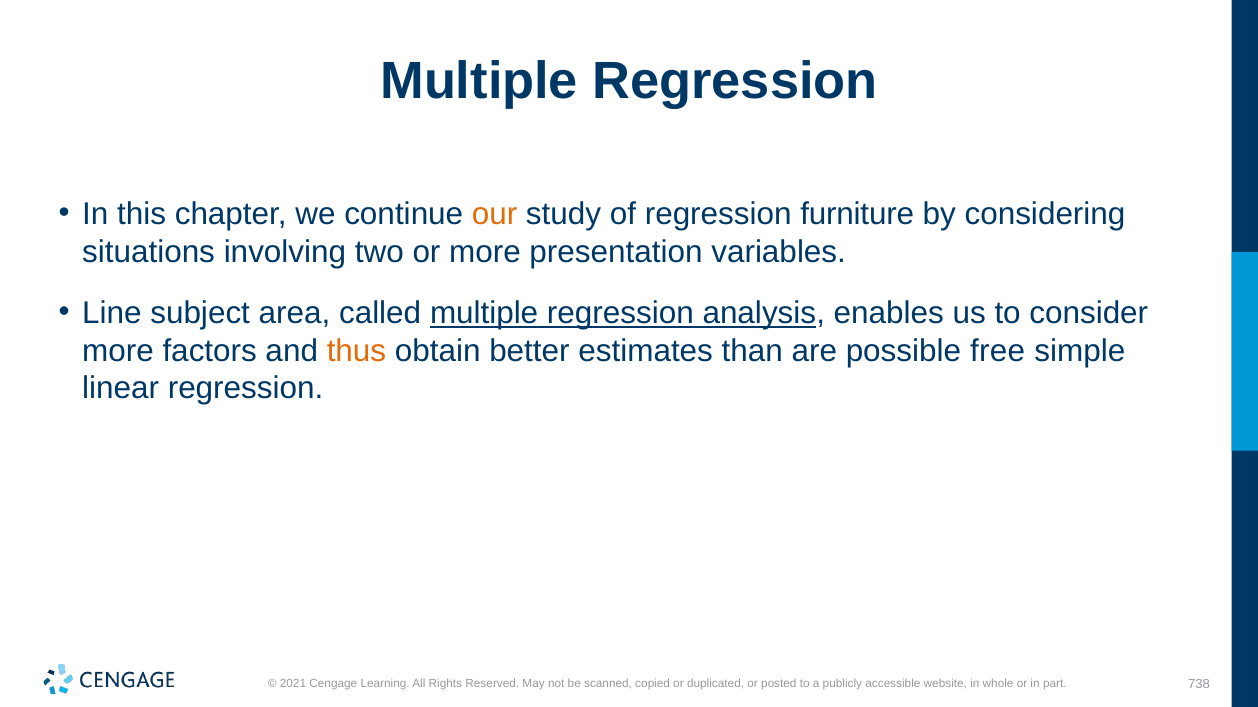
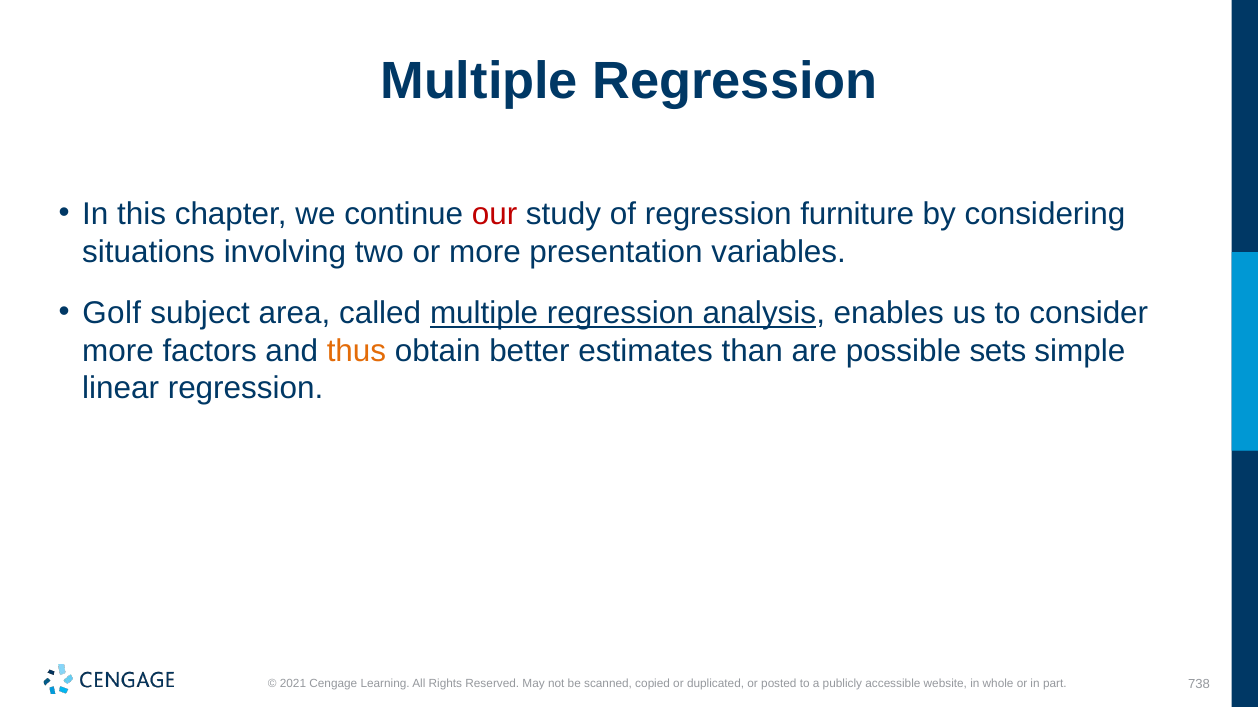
our colour: orange -> red
Line: Line -> Golf
free: free -> sets
